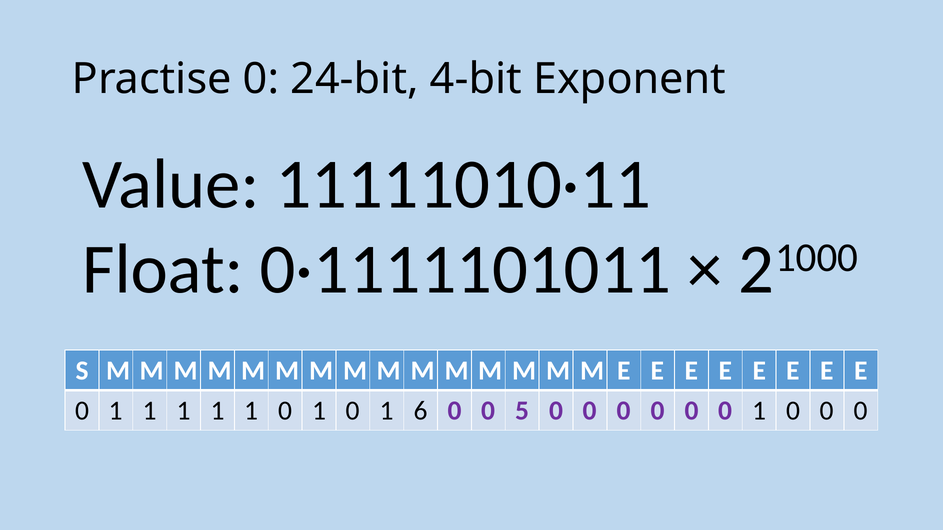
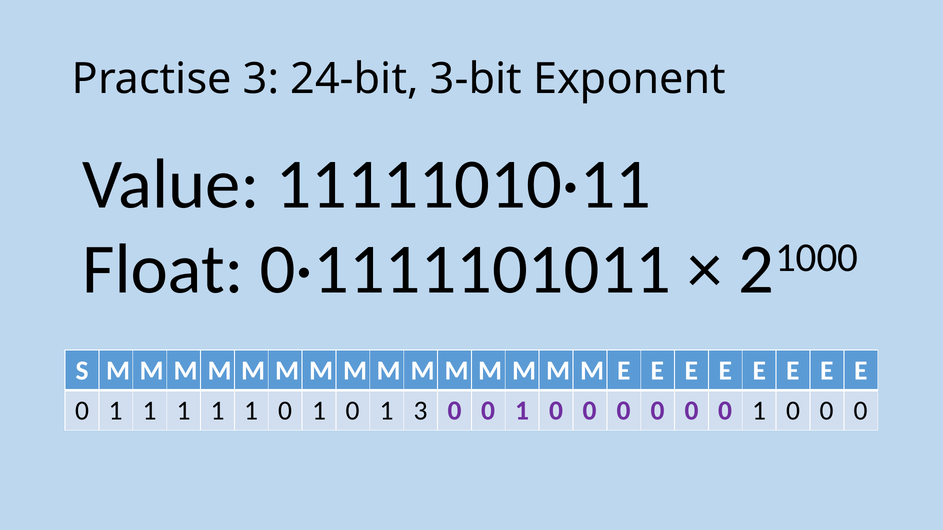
Practise 0: 0 -> 3
4-bit: 4-bit -> 3-bit
1 6: 6 -> 3
5 at (522, 411): 5 -> 1
